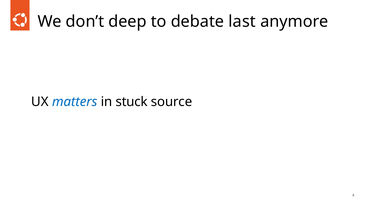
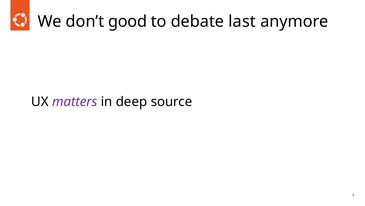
deep: deep -> good
matters colour: blue -> purple
stuck: stuck -> deep
